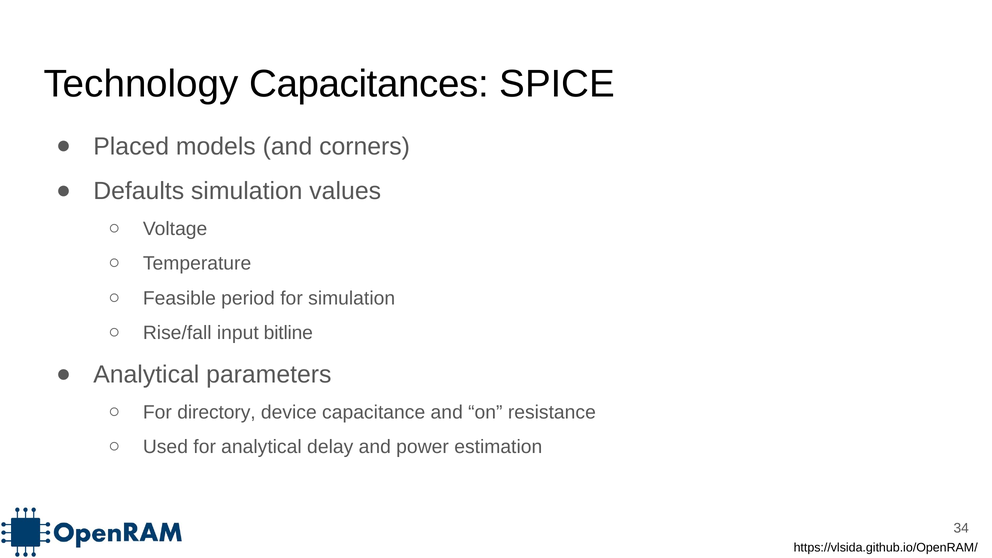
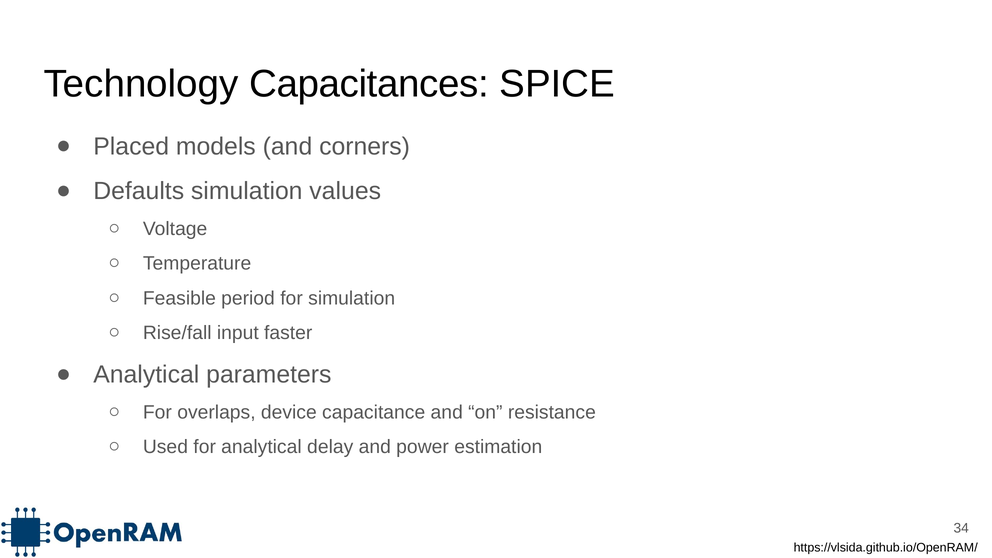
bitline: bitline -> faster
directory: directory -> overlaps
